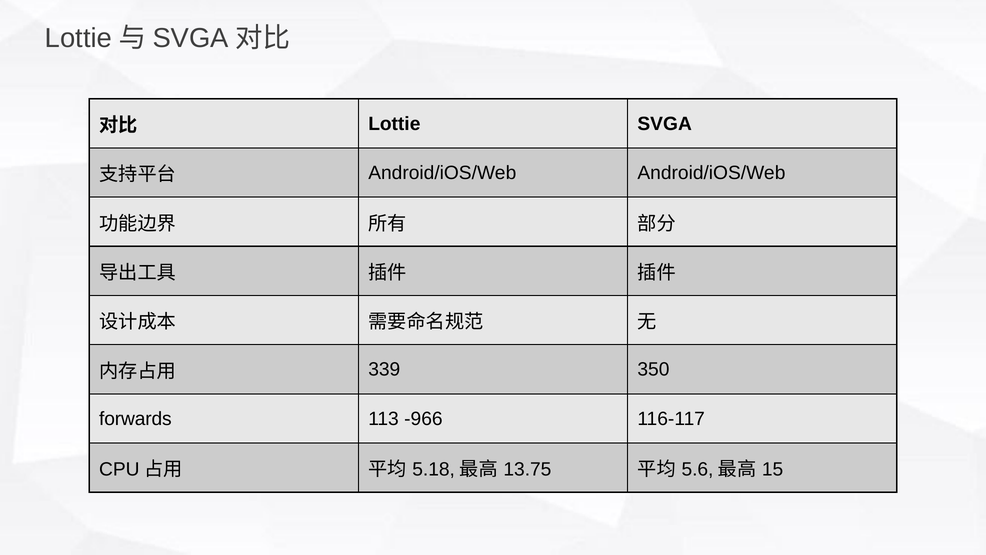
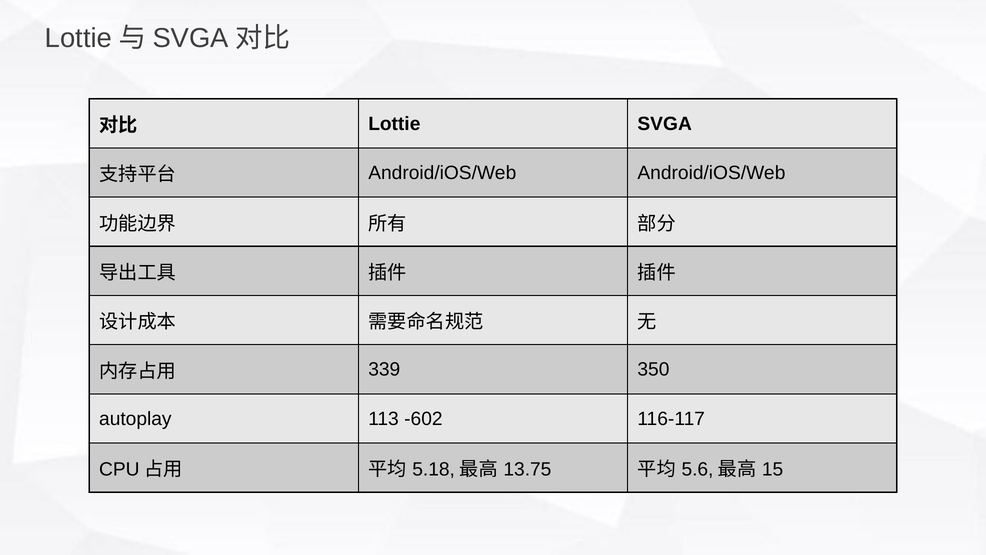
forwards: forwards -> autoplay
-966: -966 -> -602
